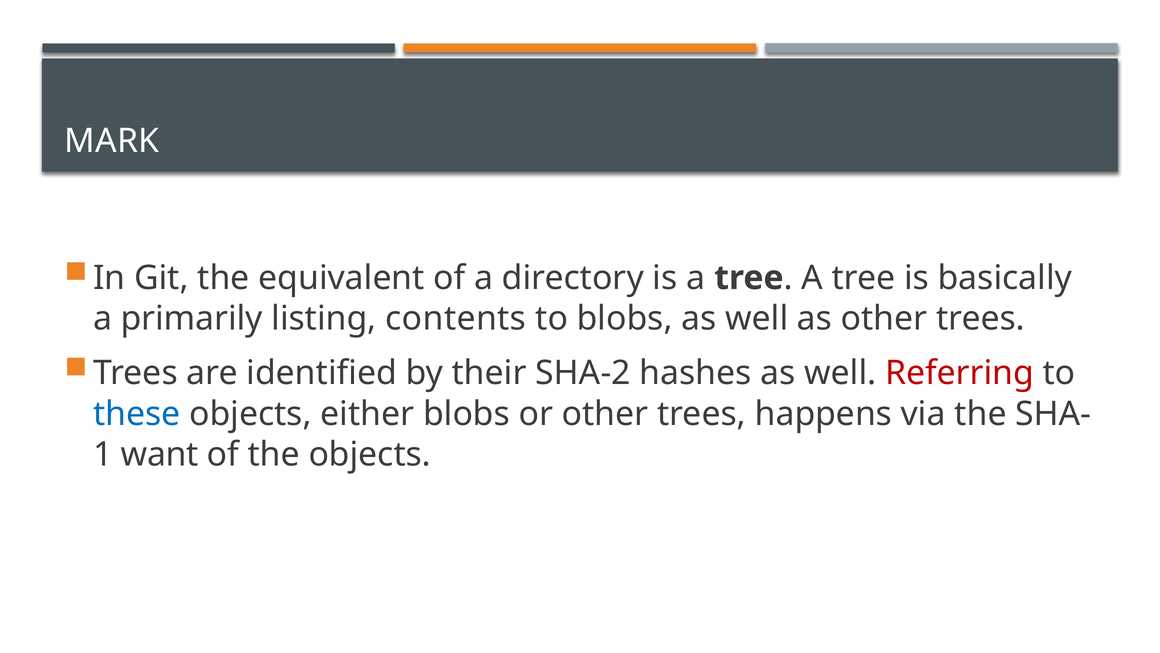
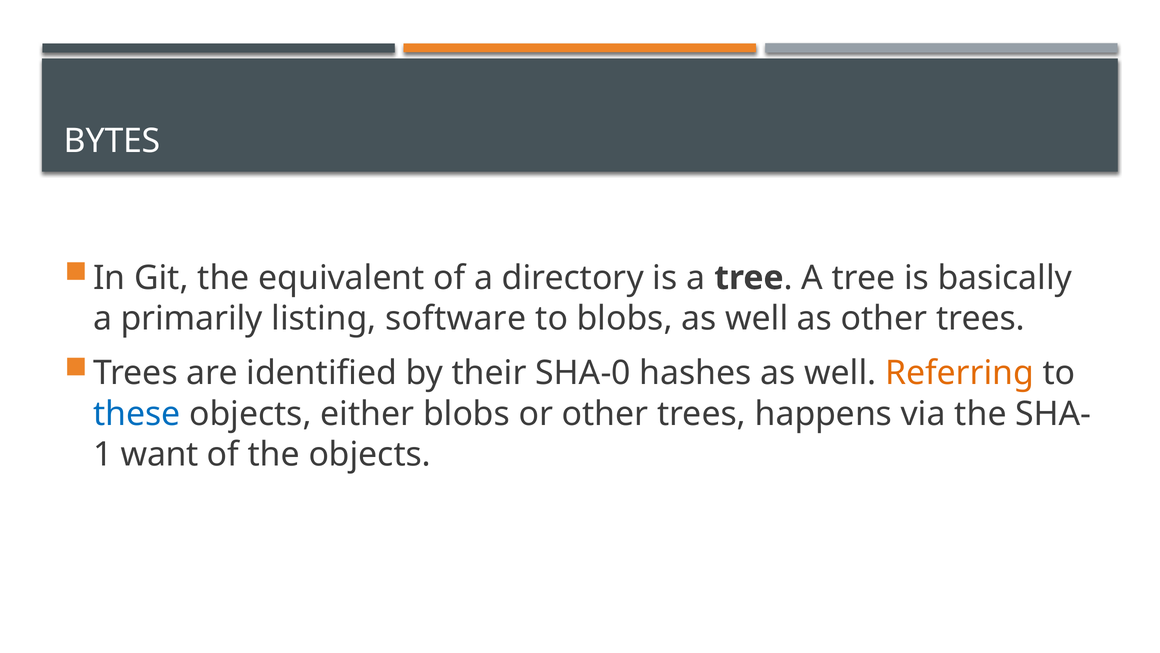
MARK: MARK -> BYTES
contents: contents -> software
SHA-2: SHA-2 -> SHA-0
Referring colour: red -> orange
